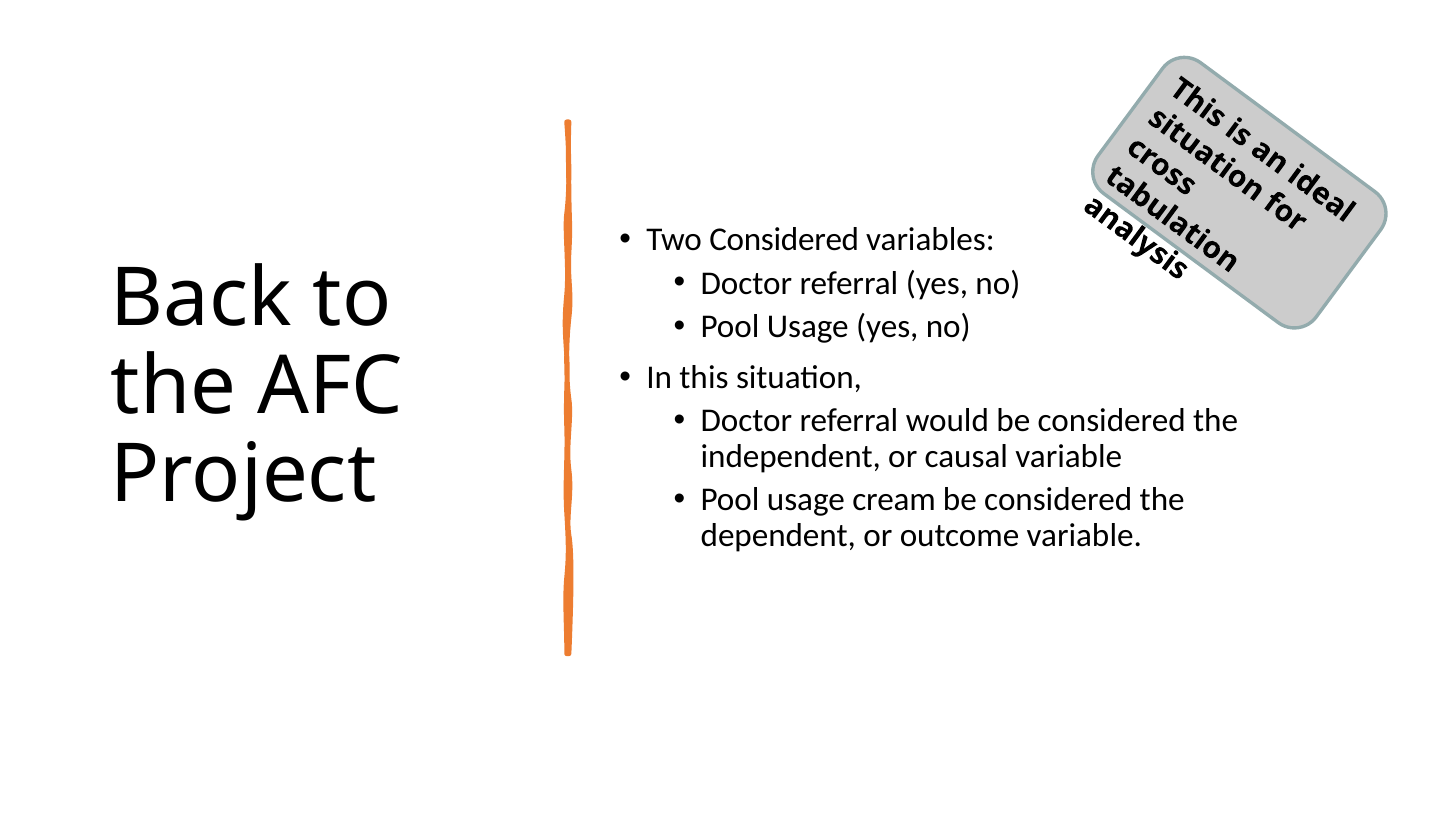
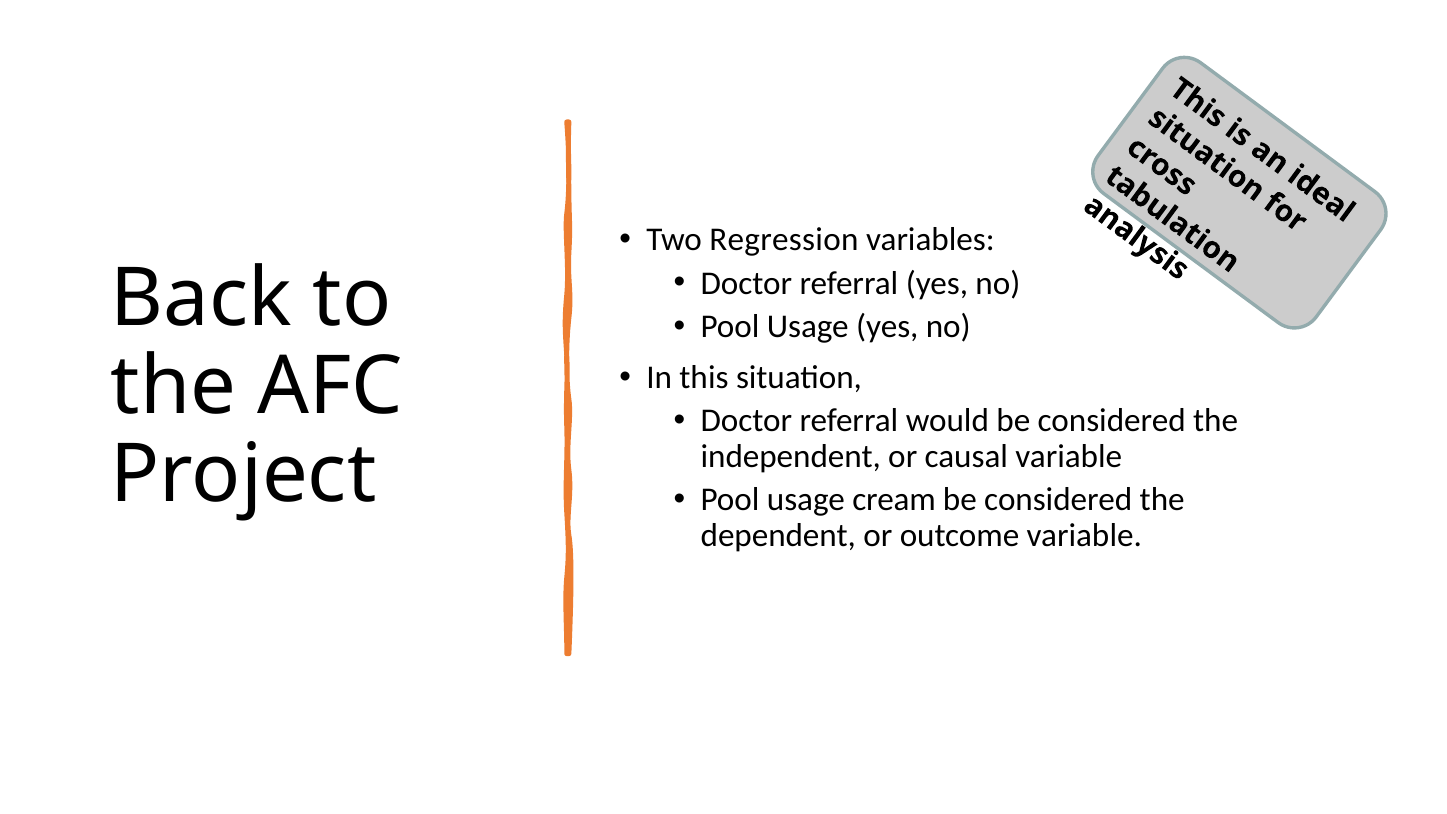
Two Considered: Considered -> Regression
